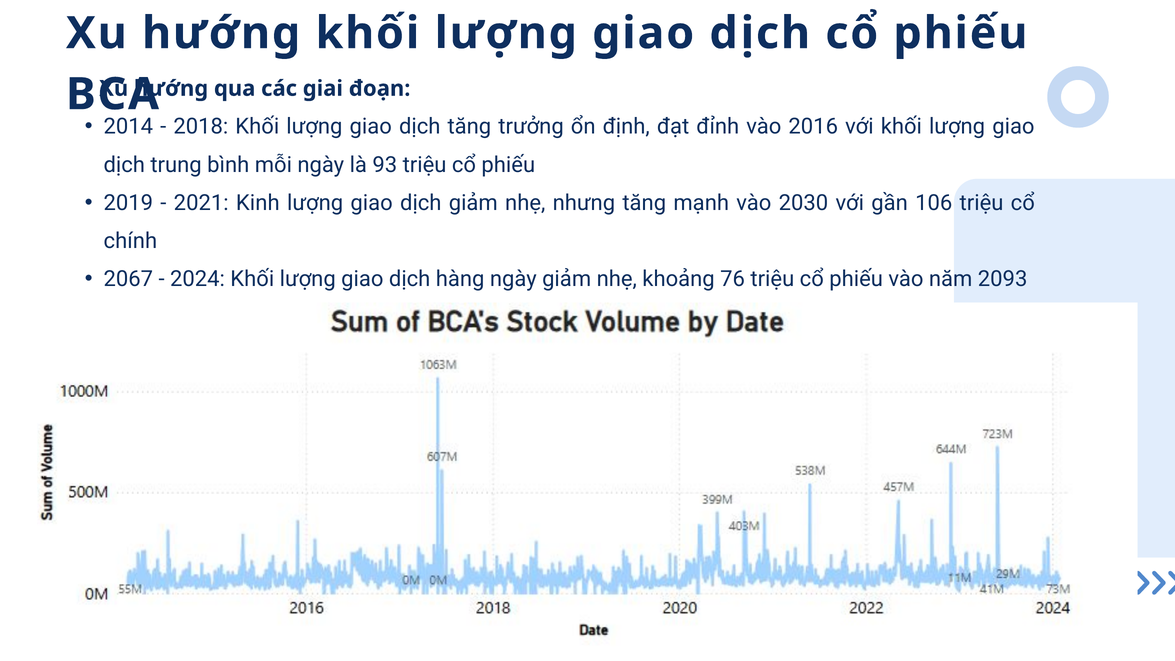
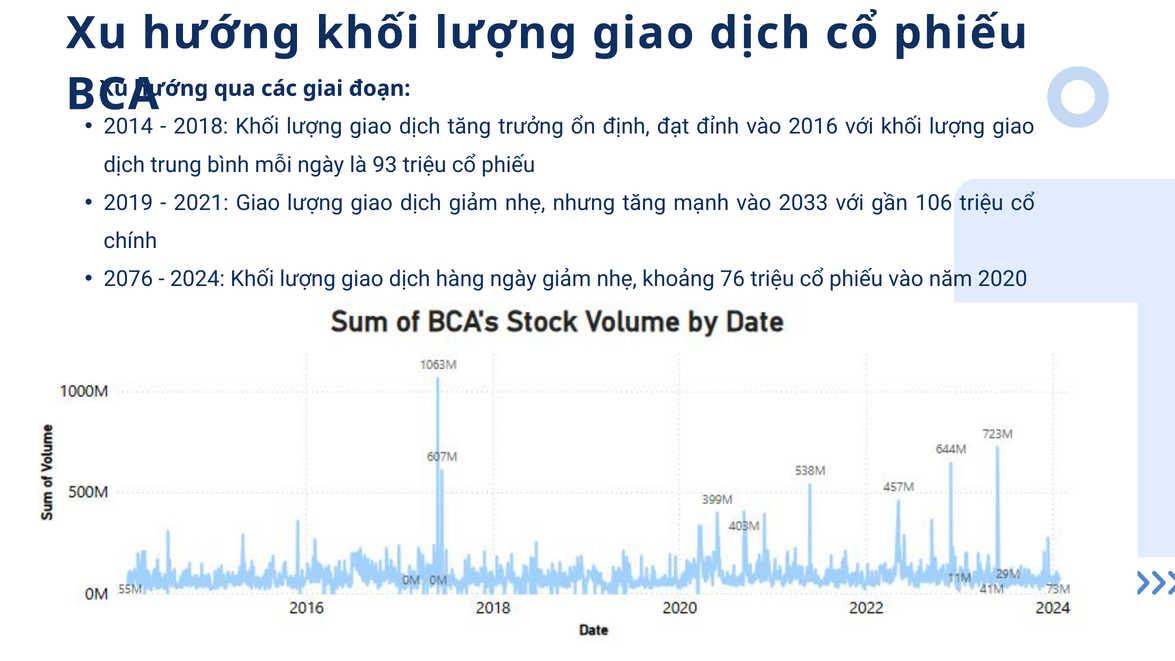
2021 Kinh: Kinh -> Giao
2030: 2030 -> 2033
2067: 2067 -> 2076
2093: 2093 -> 2020
